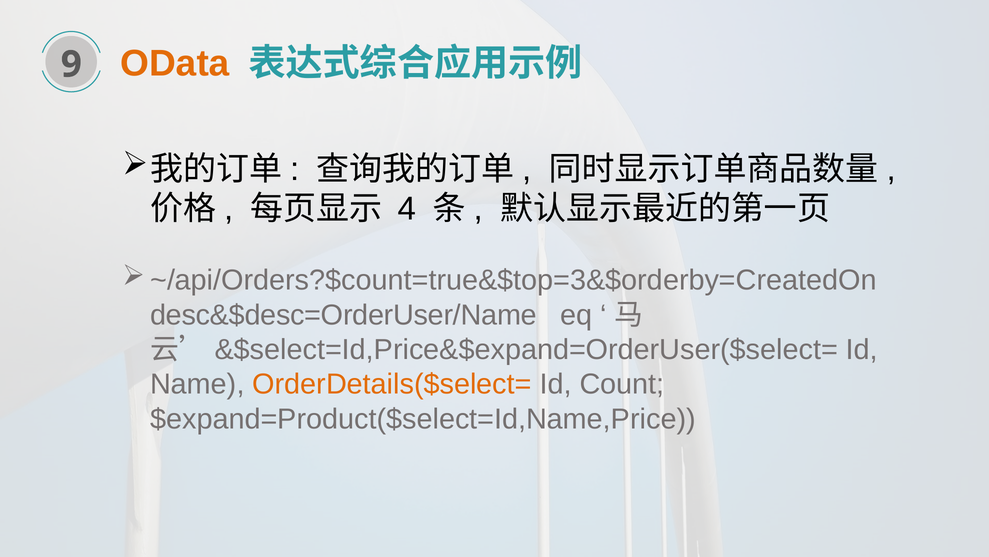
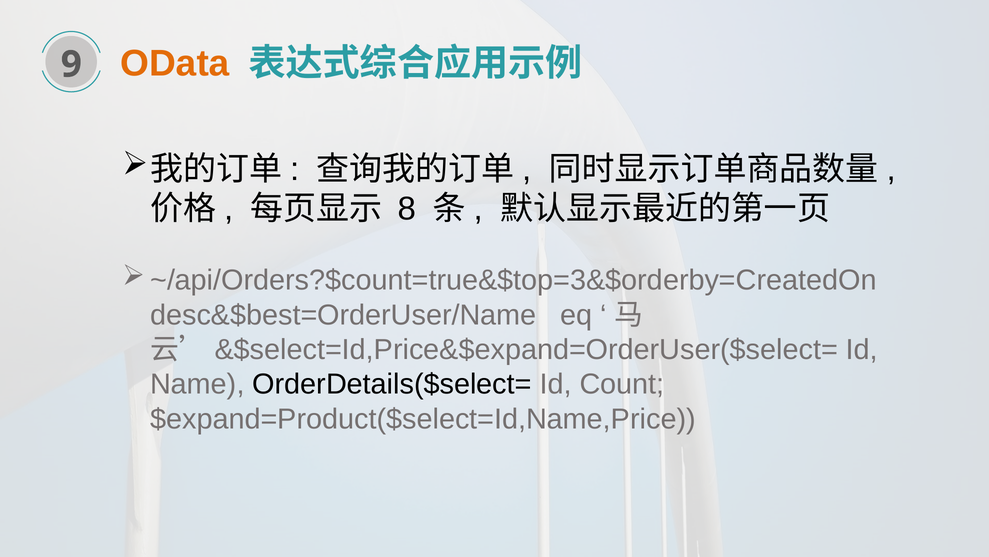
4: 4 -> 8
desc&$desc=OrderUser/Name: desc&$desc=OrderUser/Name -> desc&$best=OrderUser/Name
OrderDetails($select= colour: orange -> black
